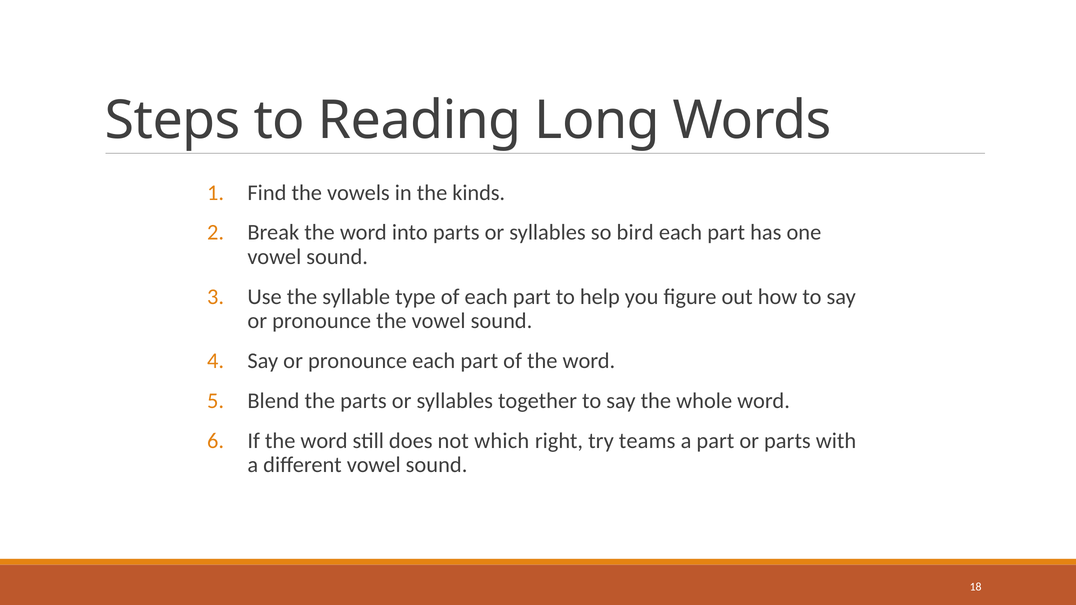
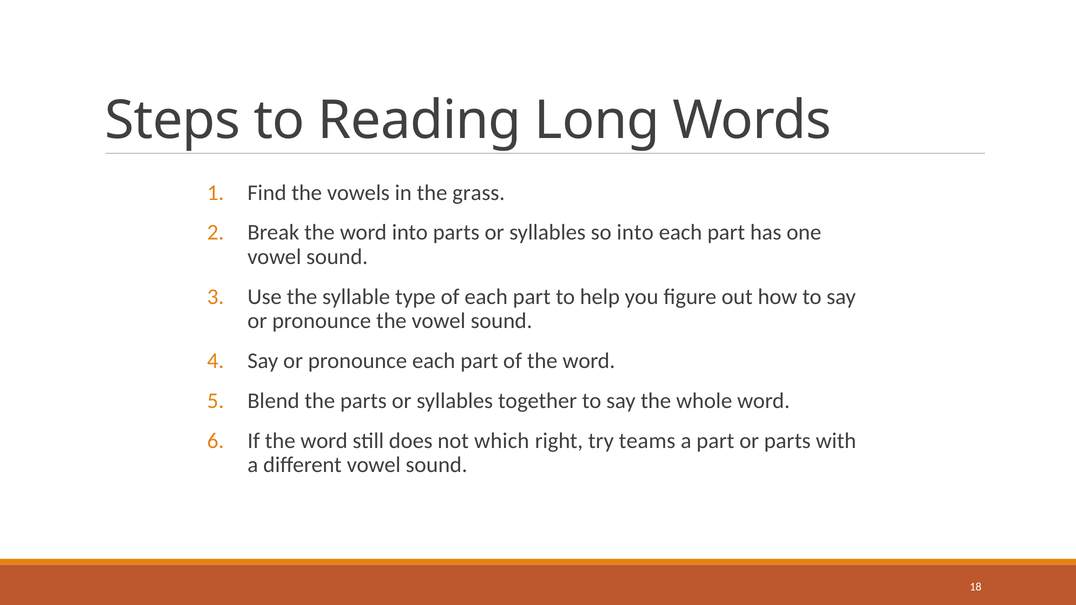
kinds: kinds -> grass
so bird: bird -> into
